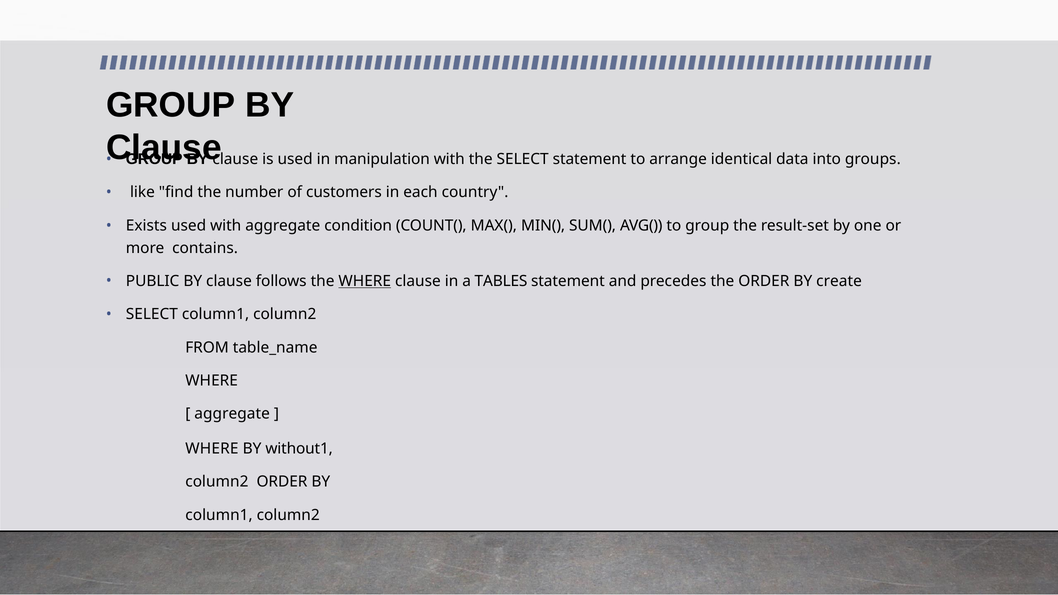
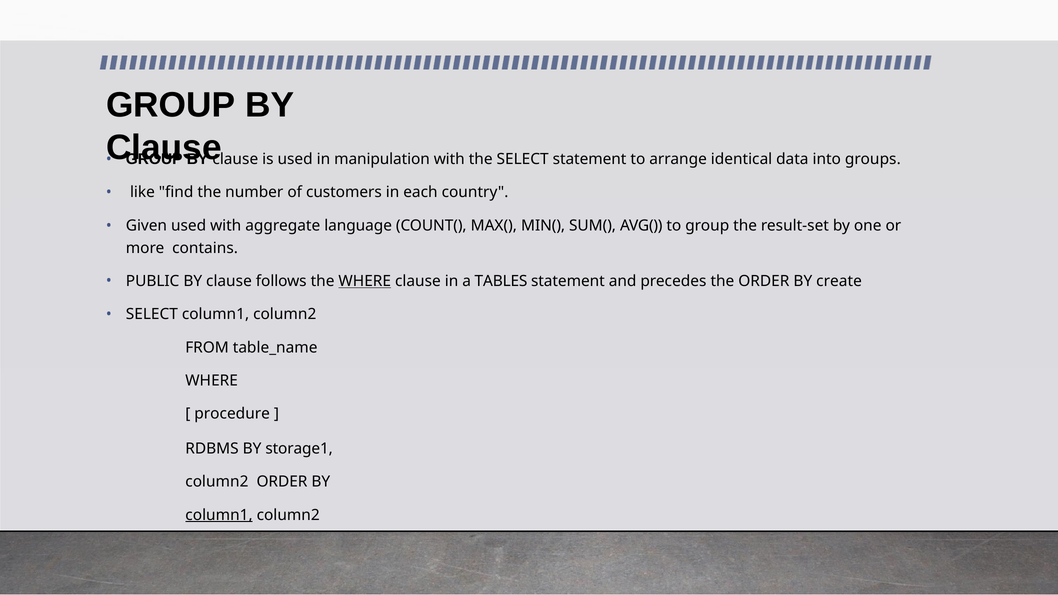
Exists: Exists -> Given
condition: condition -> language
aggregate at (232, 414): aggregate -> procedure
WHERE at (212, 449): WHERE -> RDBMS
without1: without1 -> storage1
column1 at (219, 515) underline: none -> present
